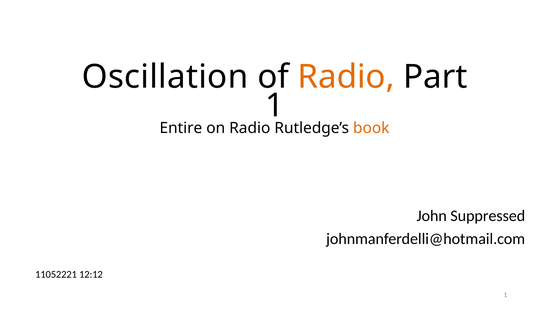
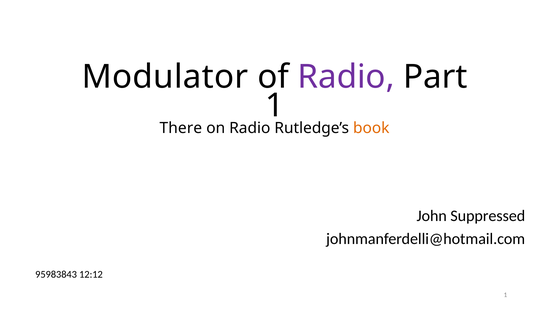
Oscillation: Oscillation -> Modulator
Radio at (346, 77) colour: orange -> purple
Entire: Entire -> There
11052221: 11052221 -> 95983843
